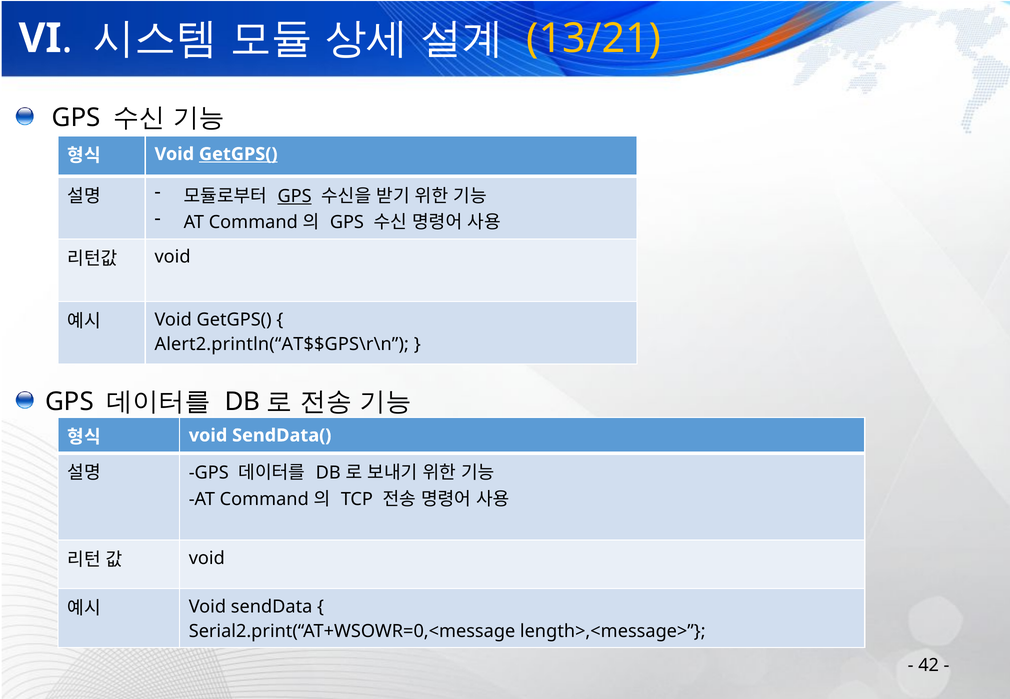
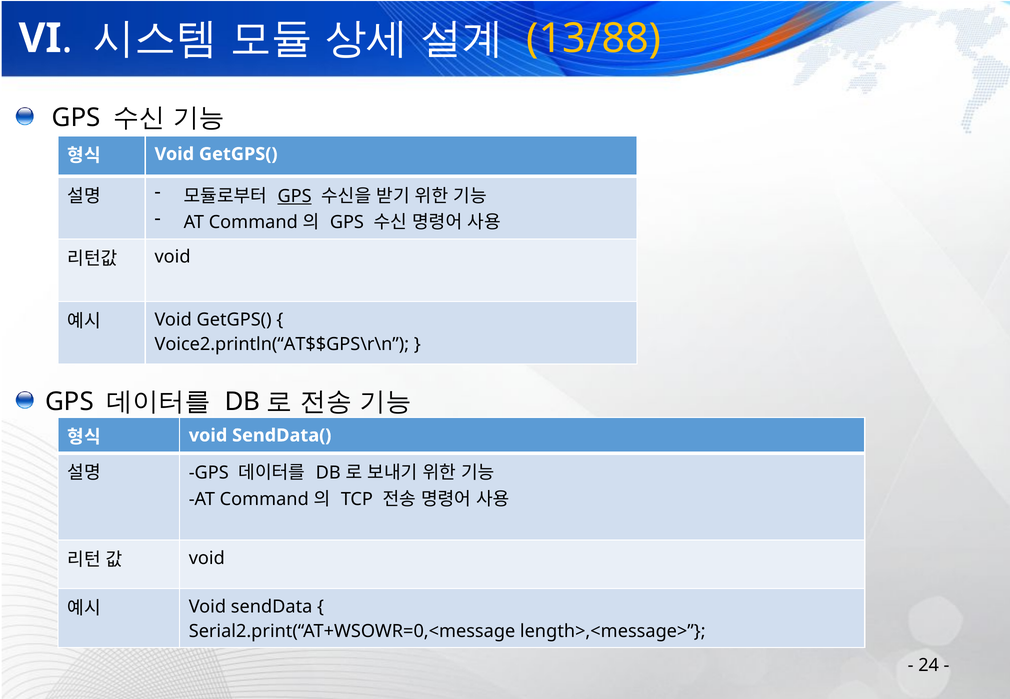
13/21: 13/21 -> 13/88
GetGPS( at (238, 154) underline: present -> none
Alert2.println(“AT$$GPS\r\n: Alert2.println(“AT$$GPS\r\n -> Voice2.println(“AT$$GPS\r\n
42: 42 -> 24
